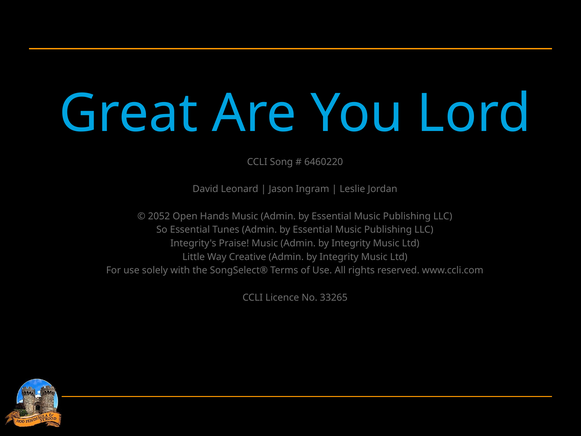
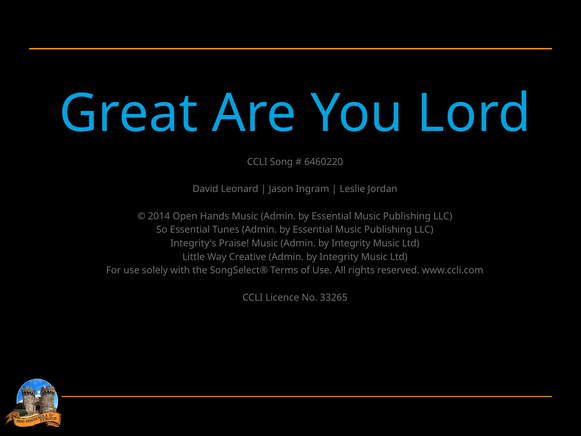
2052: 2052 -> 2014
